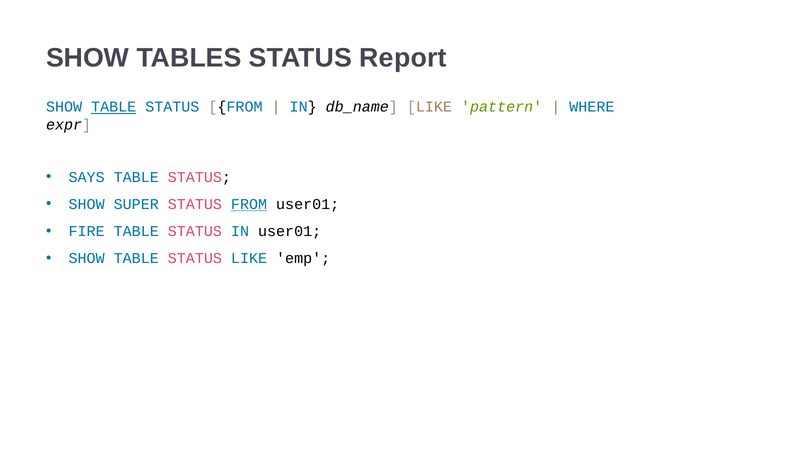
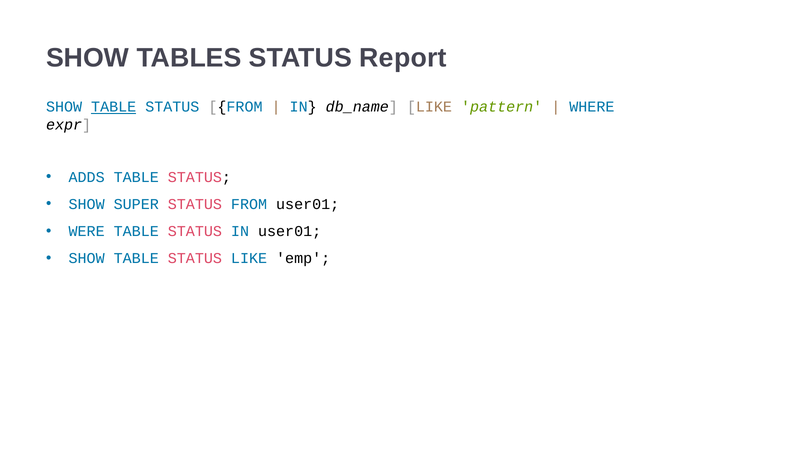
SAYS: SAYS -> ADDS
FROM at (249, 204) underline: present -> none
FIRE: FIRE -> WERE
